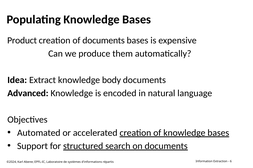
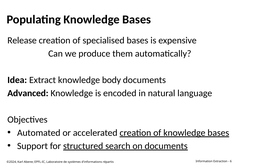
Product: Product -> Release
of documents: documents -> specialised
